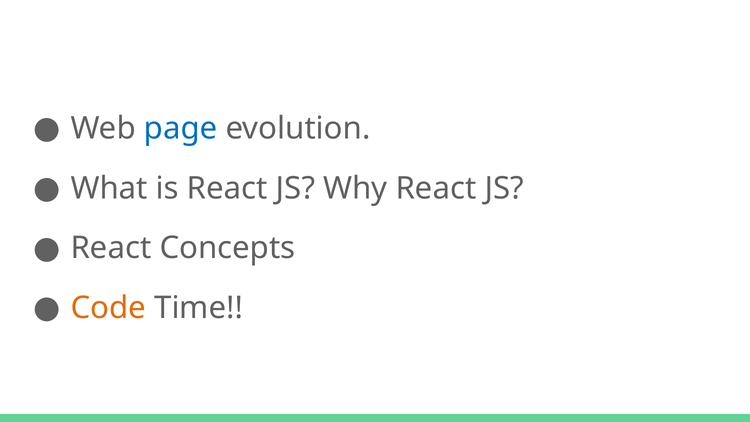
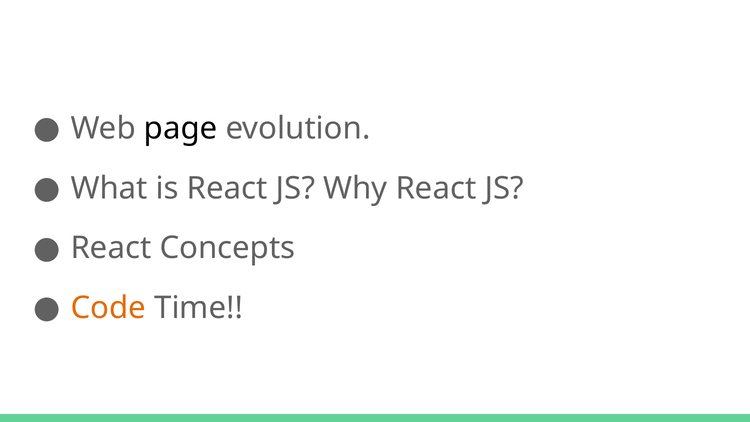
page colour: blue -> black
